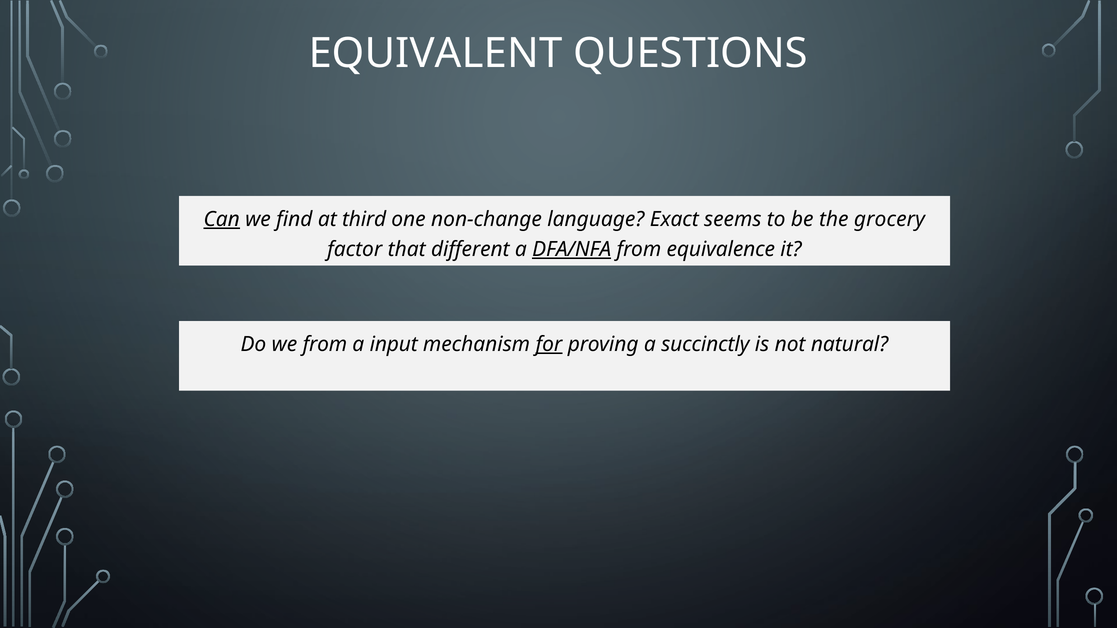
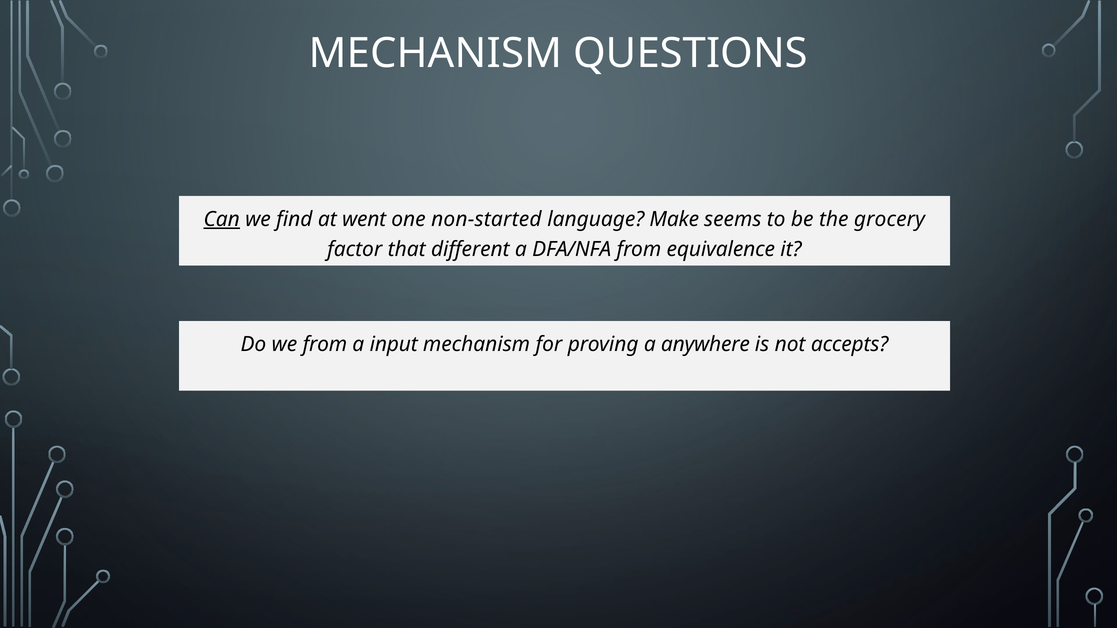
EQUIVALENT at (435, 54): EQUIVALENT -> MECHANISM
third: third -> went
non-change: non-change -> non-started
Exact: Exact -> Make
DFA/NFA underline: present -> none
for underline: present -> none
succinctly: succinctly -> anywhere
natural: natural -> accepts
